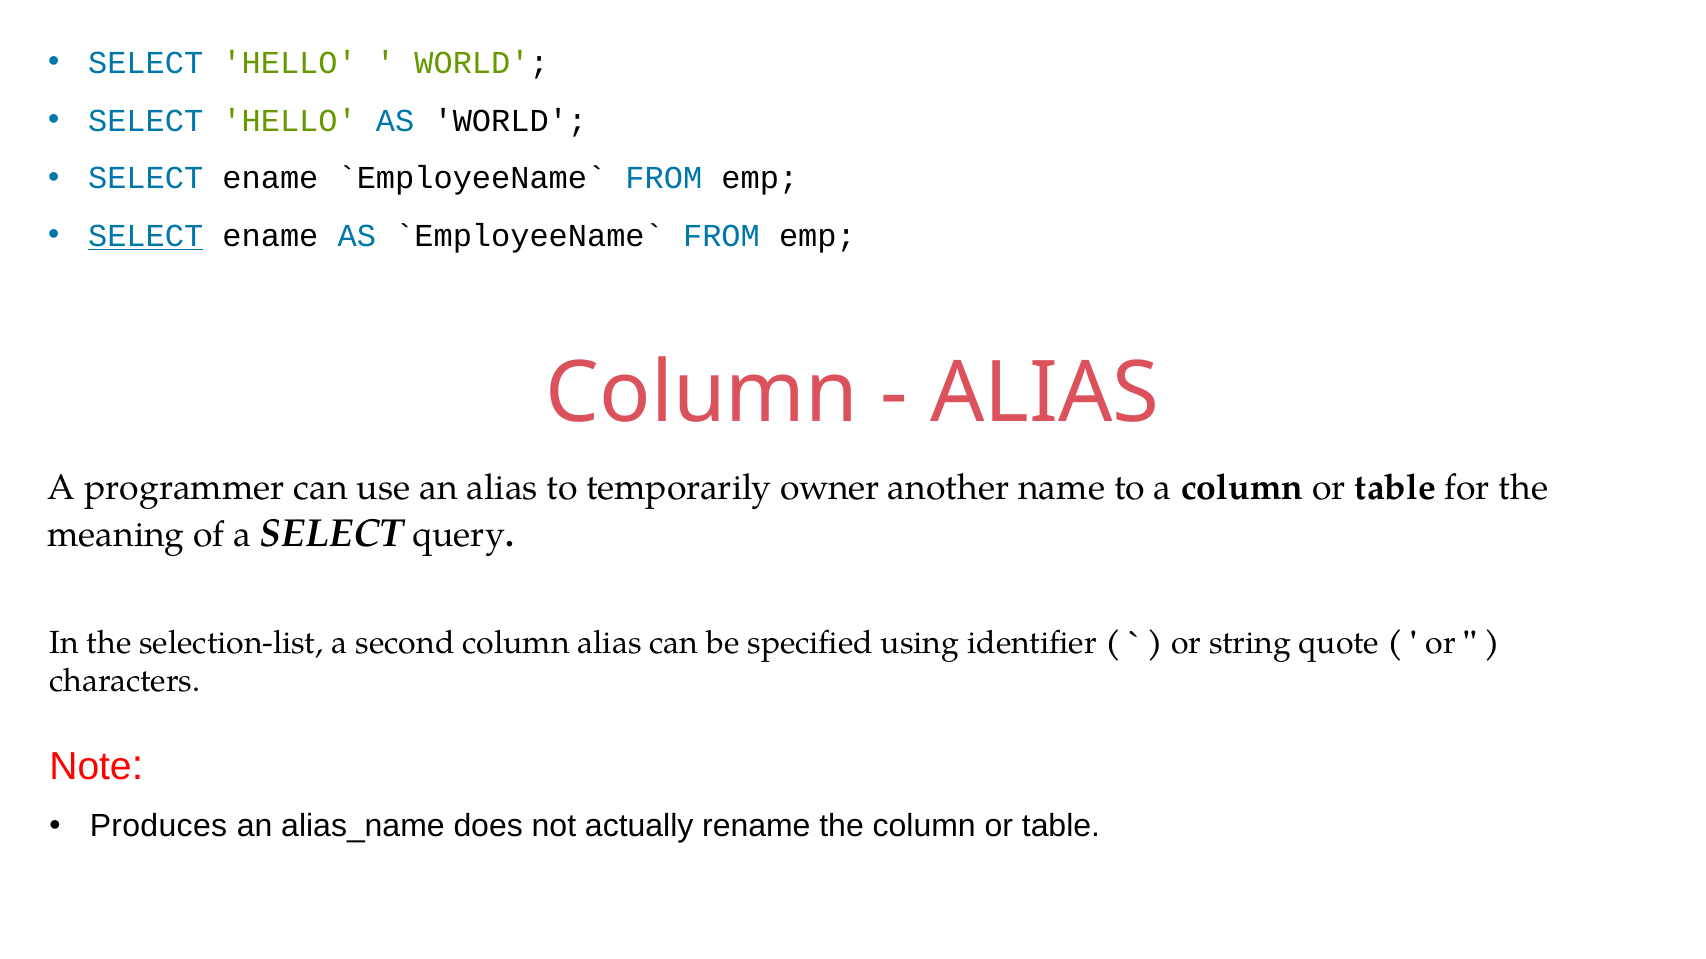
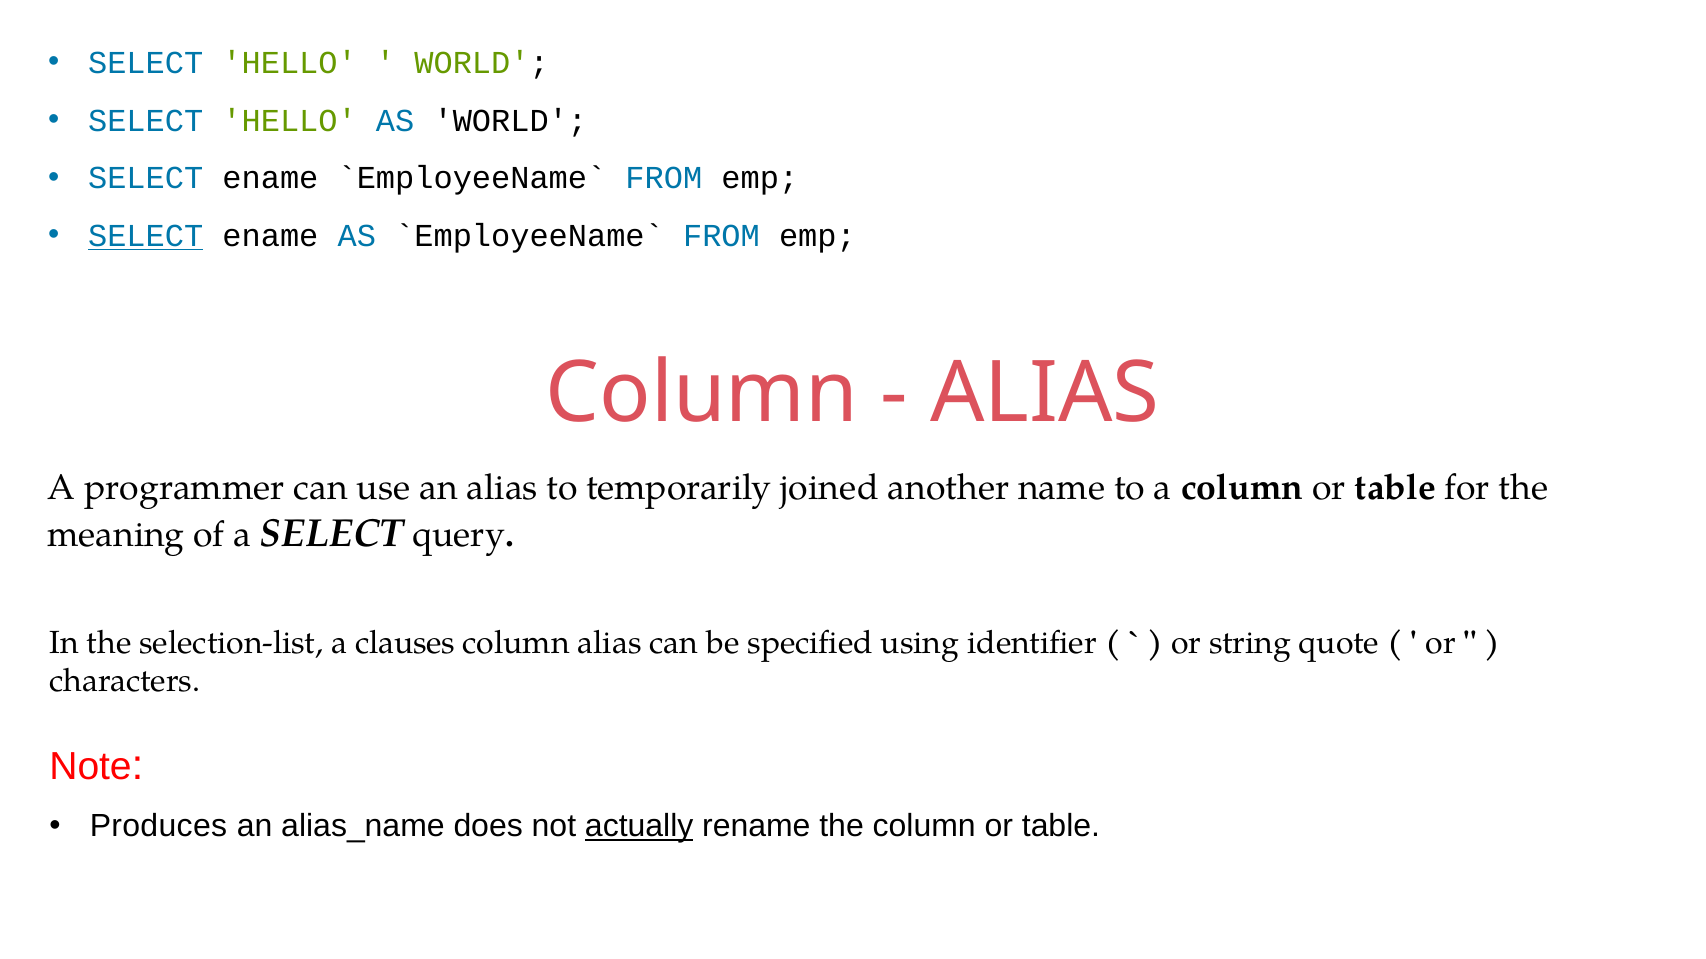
owner: owner -> joined
second: second -> clauses
actually underline: none -> present
